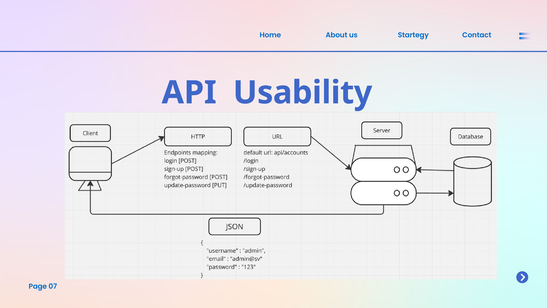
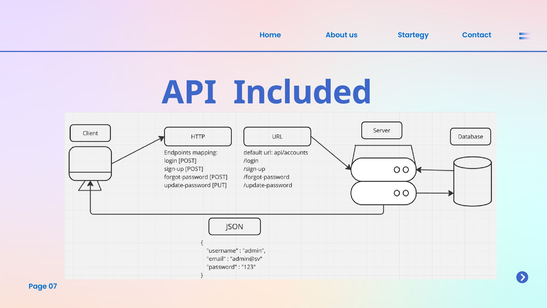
Usability: Usability -> Included
